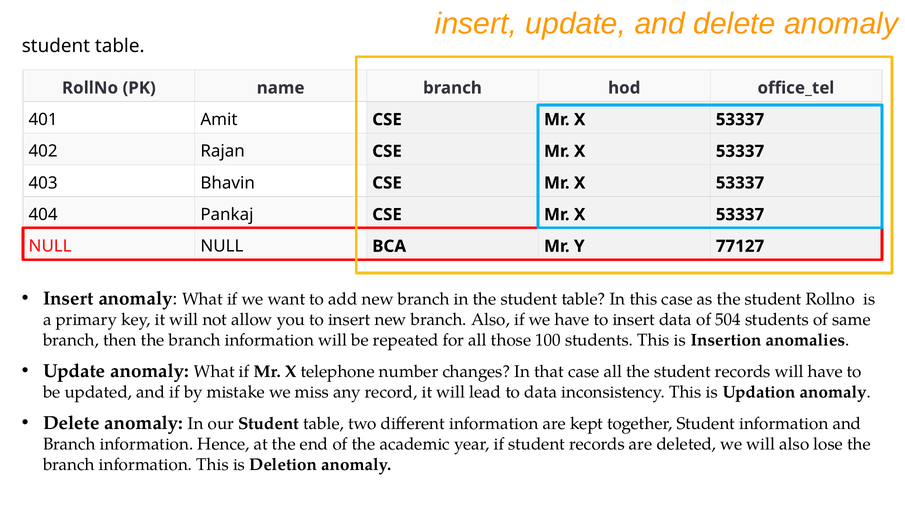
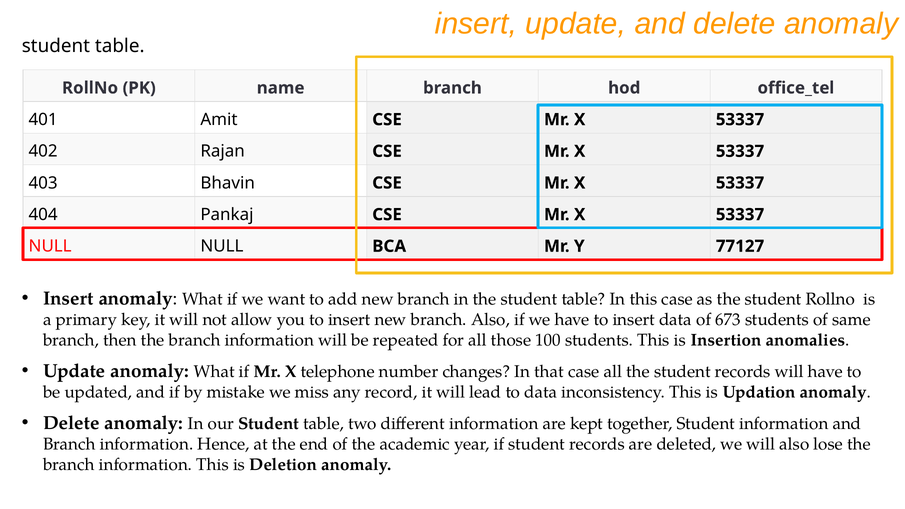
504: 504 -> 673
